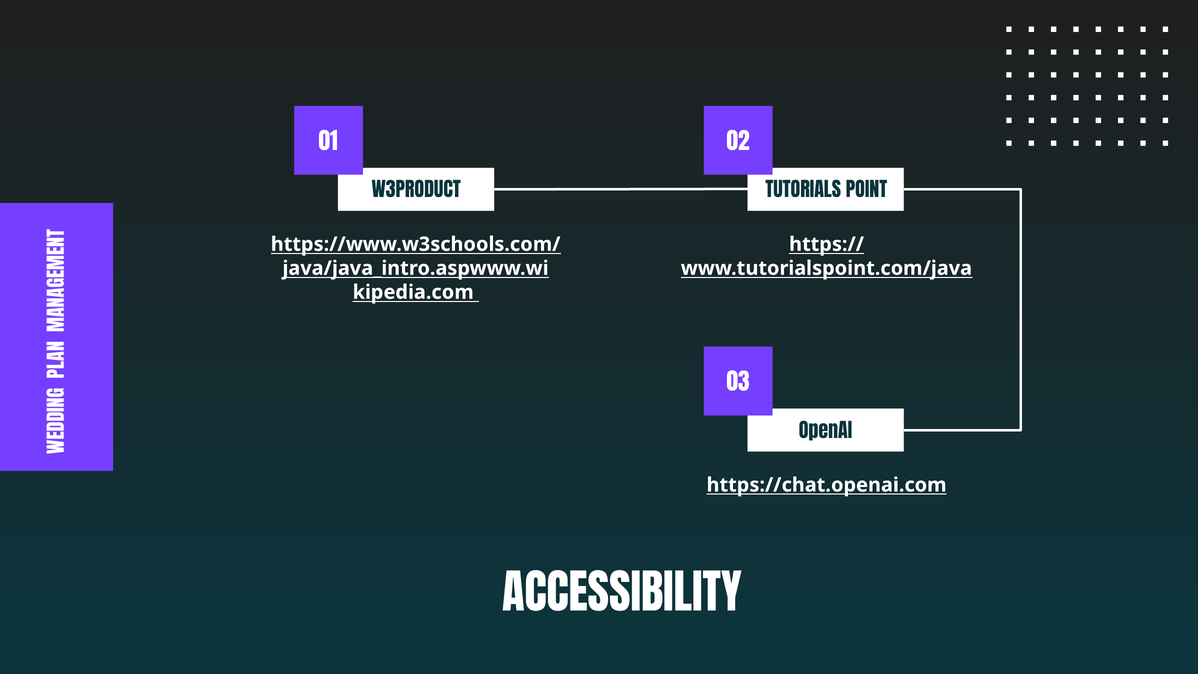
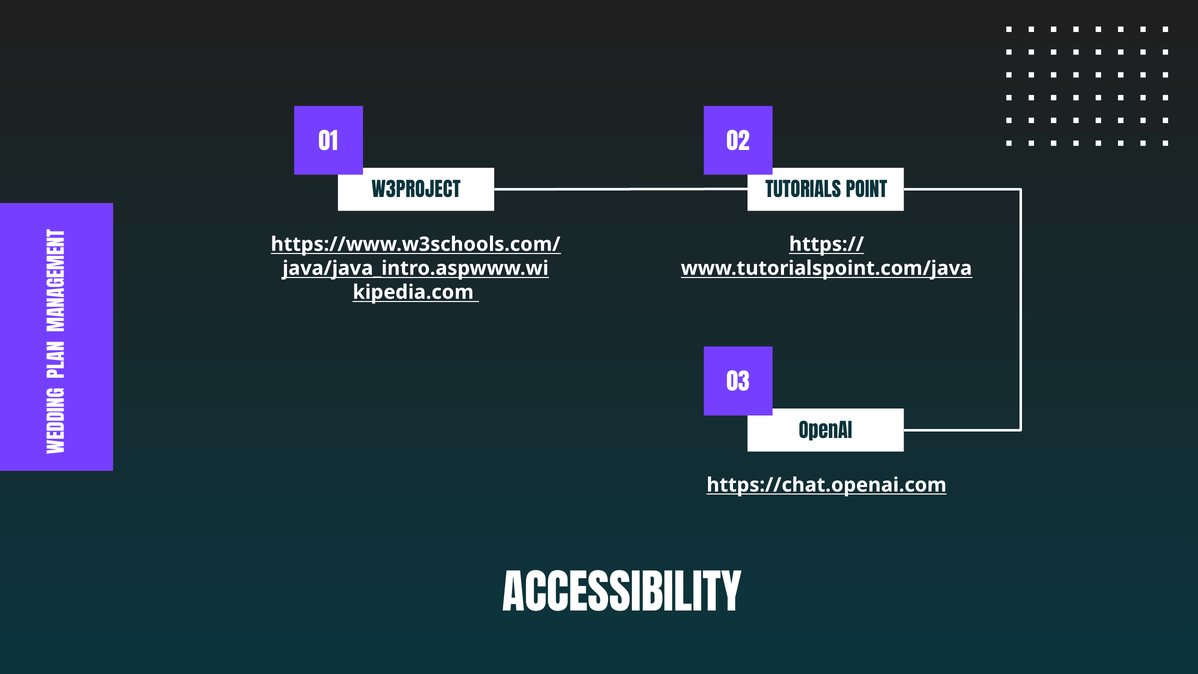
W3PRODUCT: W3PRODUCT -> W3PROJECT
